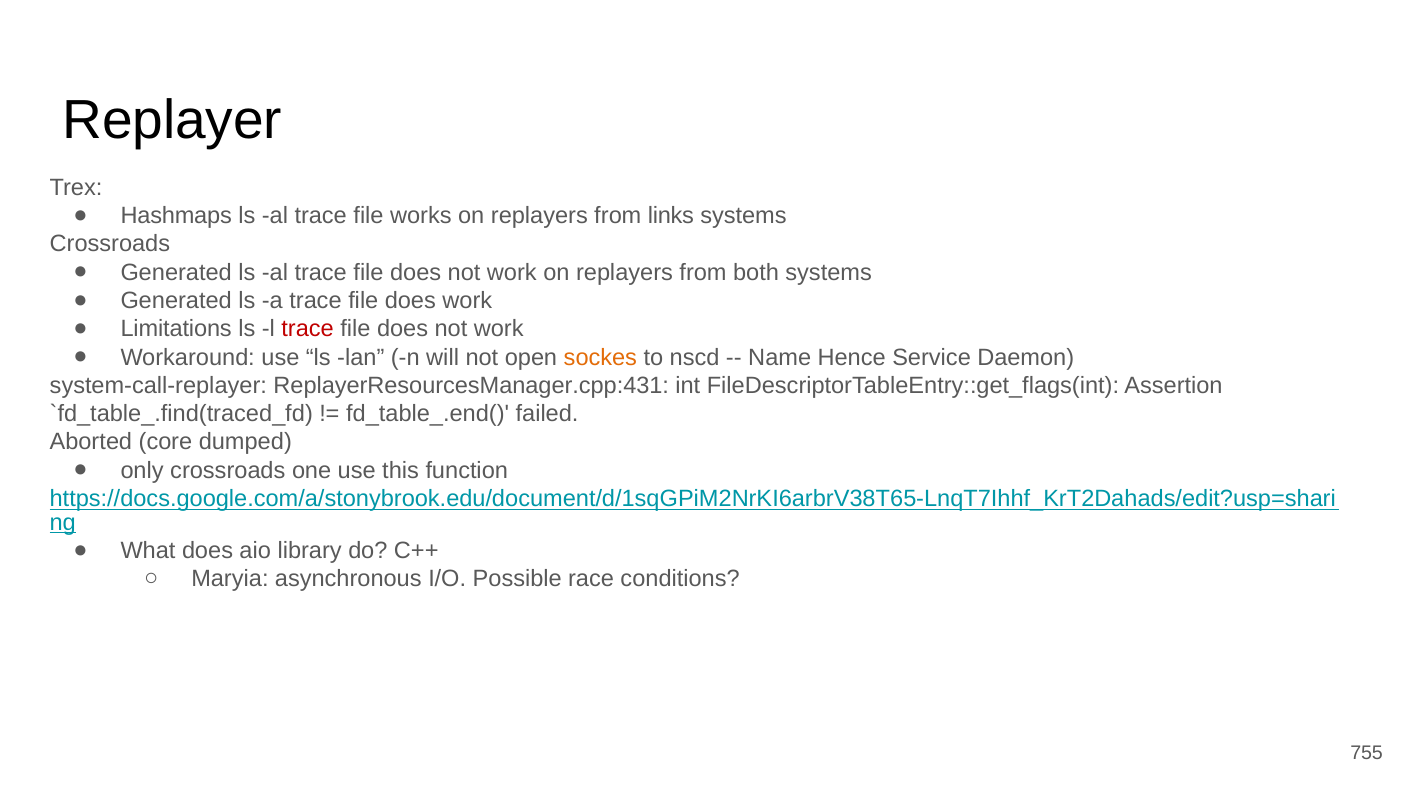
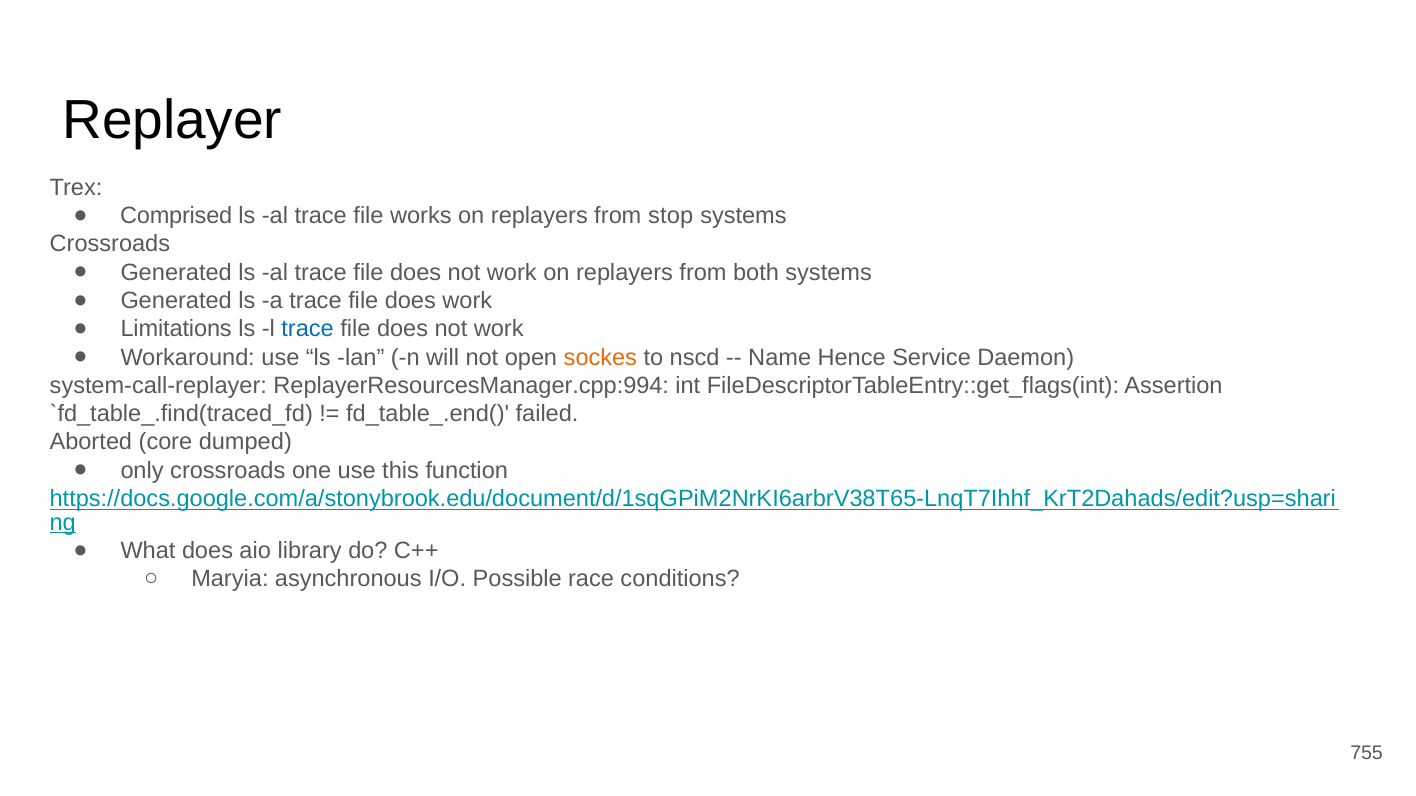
Hashmaps: Hashmaps -> Comprised
links: links -> stop
trace at (308, 329) colour: red -> blue
ReplayerResourcesManager.cpp:431: ReplayerResourcesManager.cpp:431 -> ReplayerResourcesManager.cpp:994
